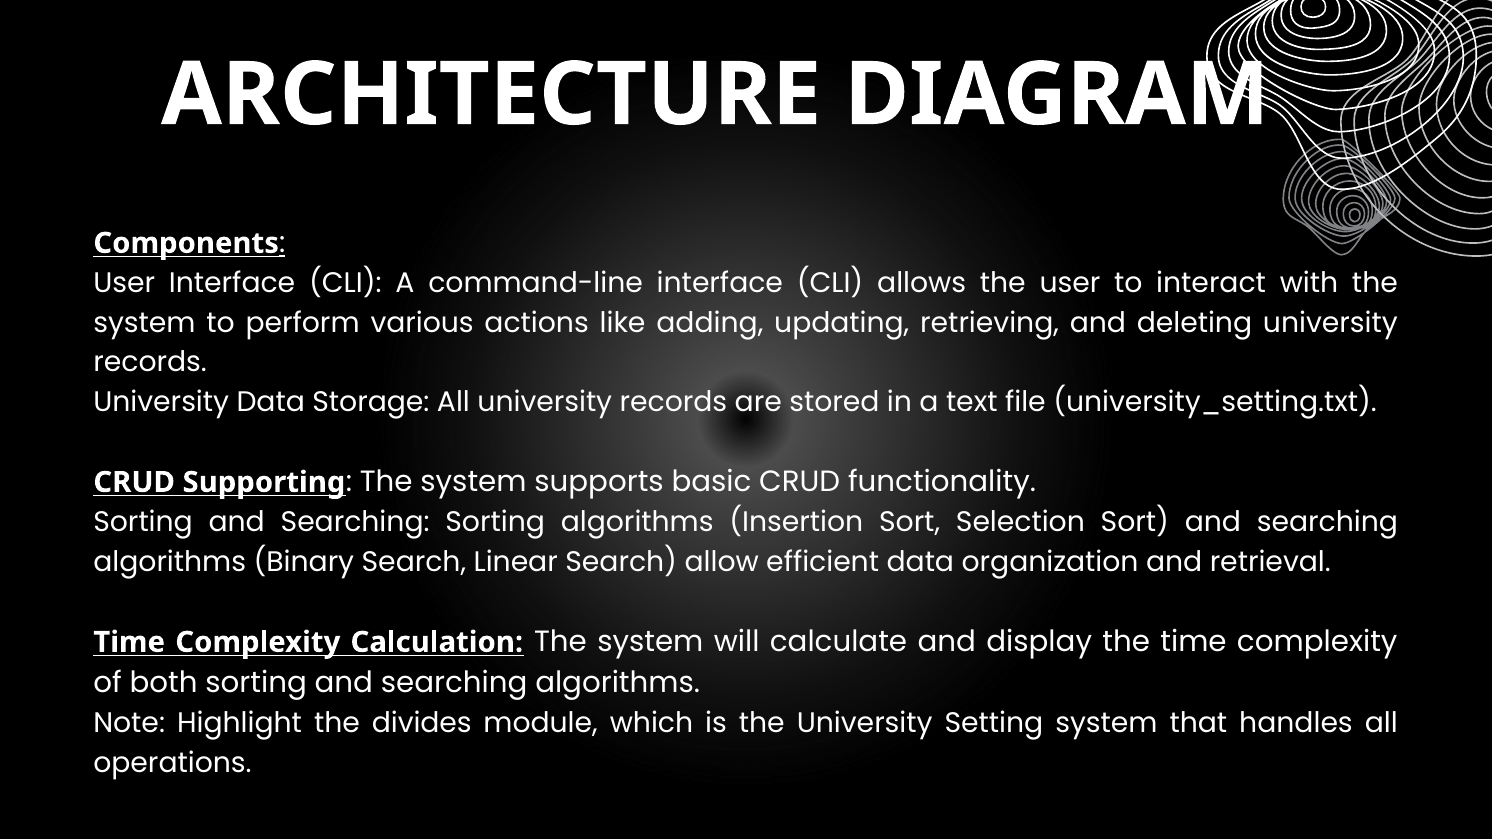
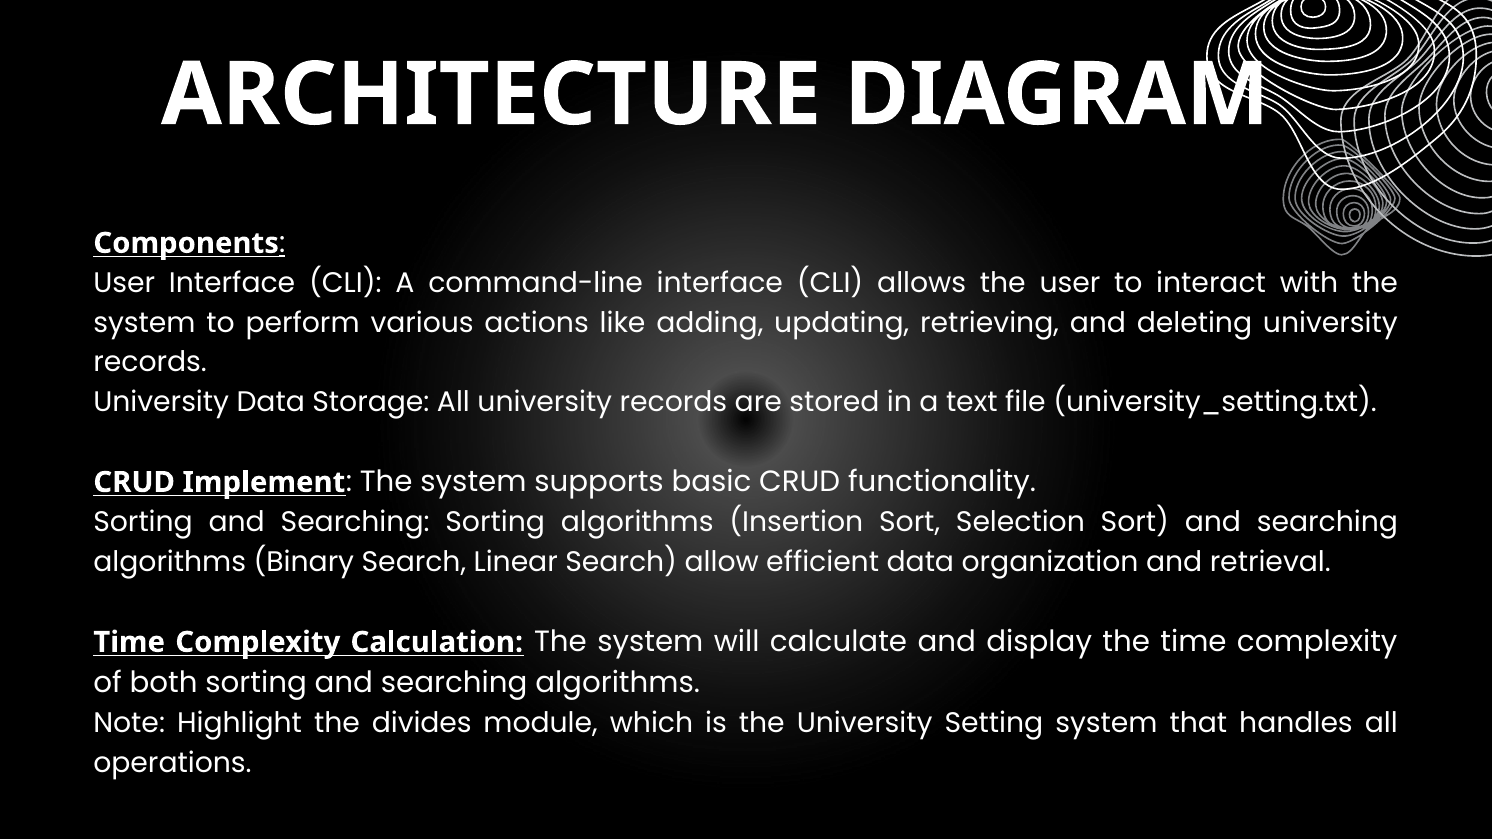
Supporting: Supporting -> Implement
